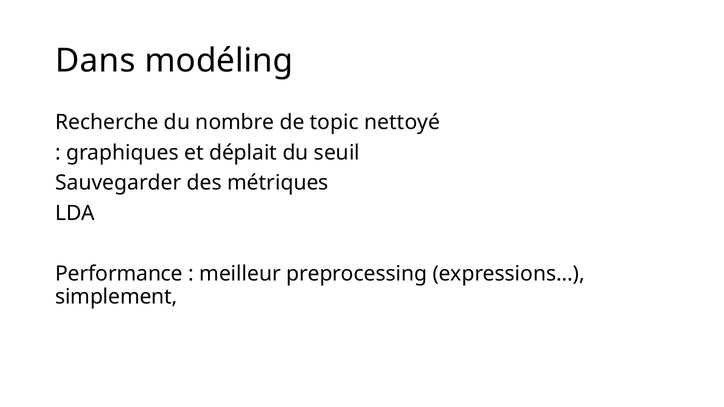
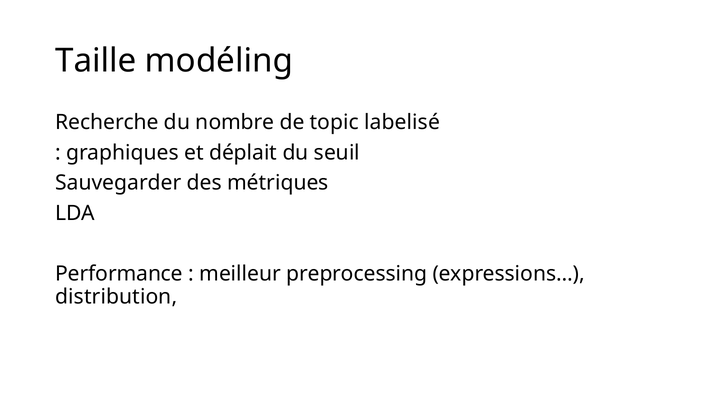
Dans: Dans -> Taille
nettoyé: nettoyé -> labelisé
simplement: simplement -> distribution
